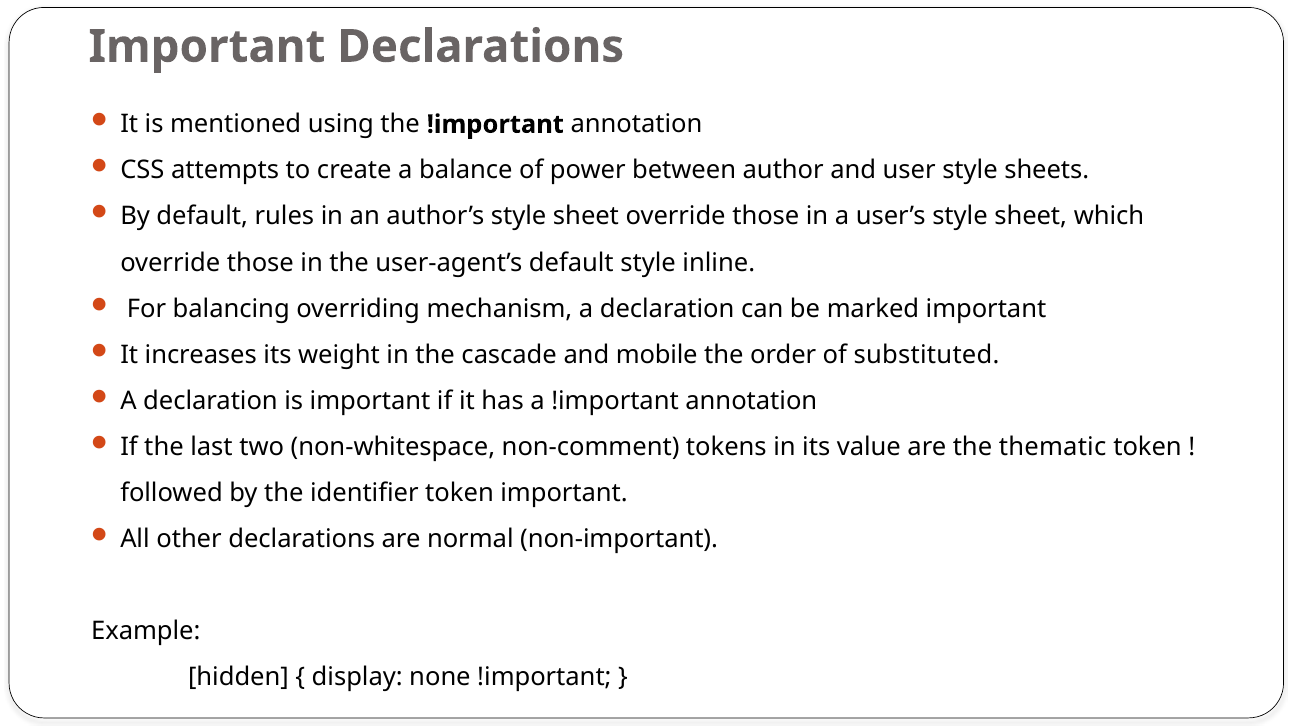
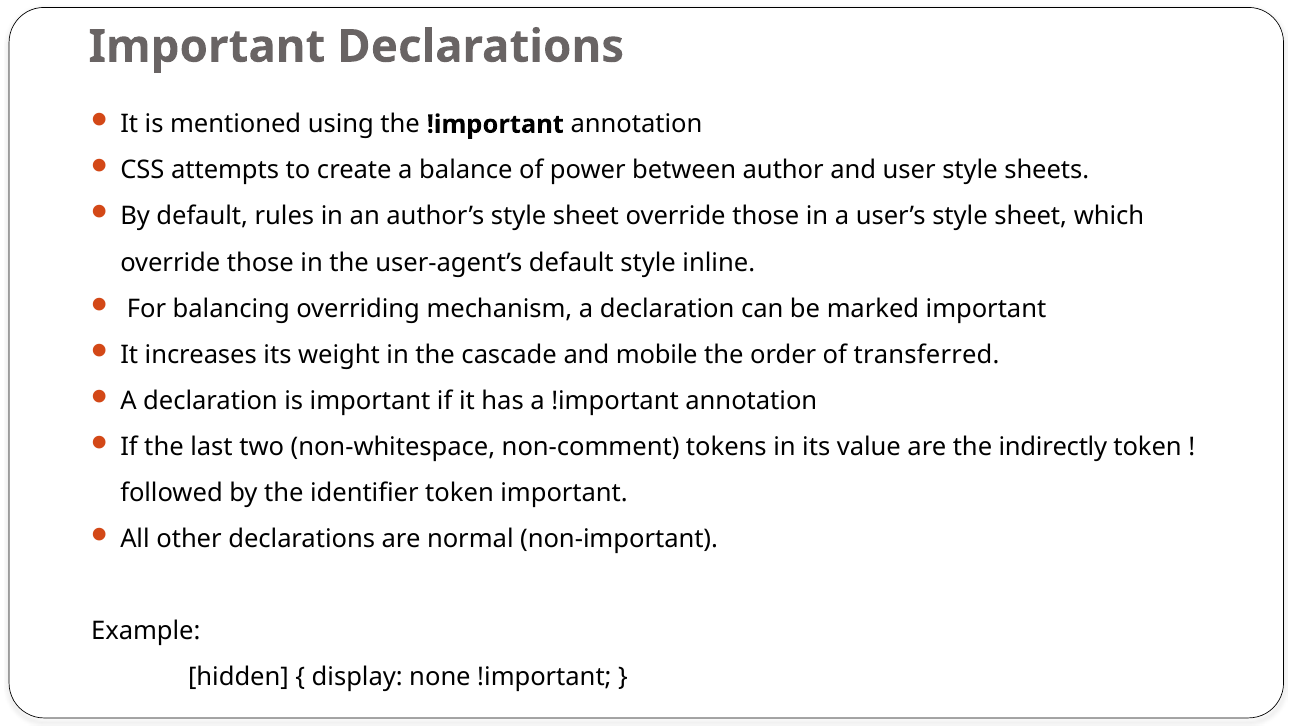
substituted: substituted -> transferred
thematic: thematic -> indirectly
